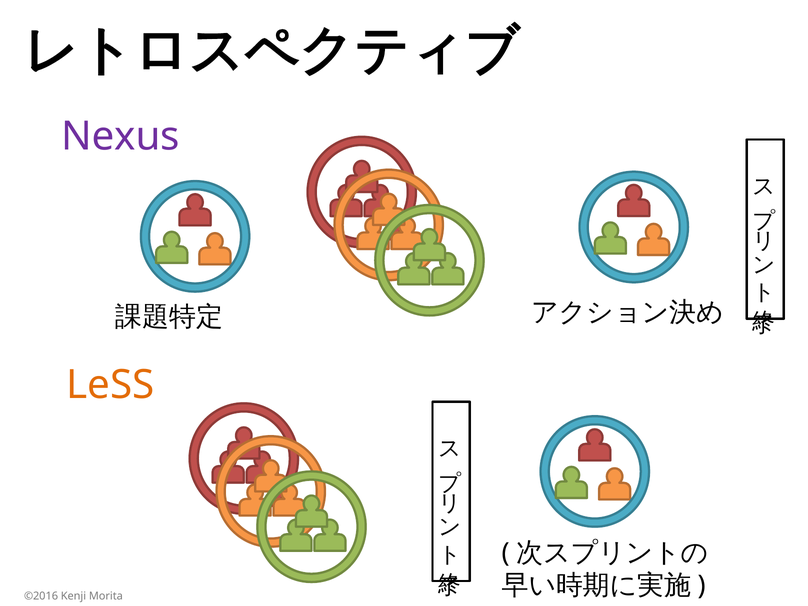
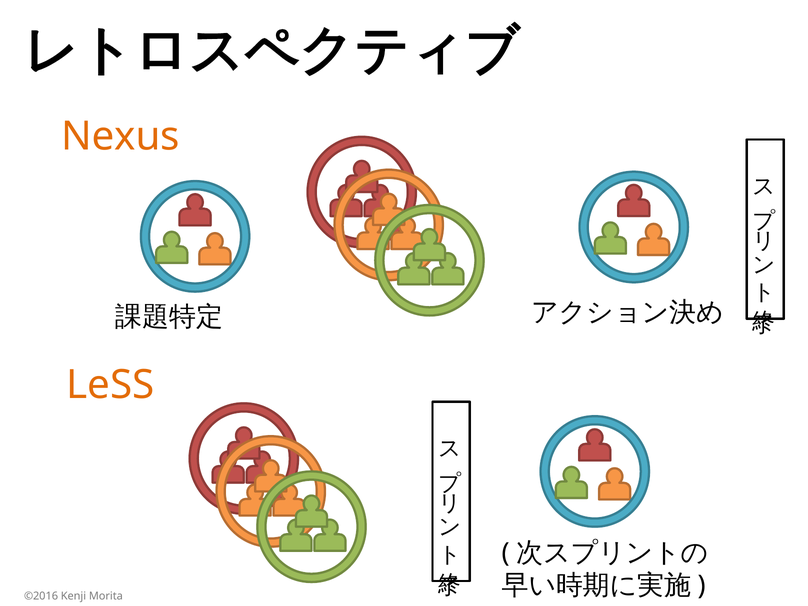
Nexus colour: purple -> orange
